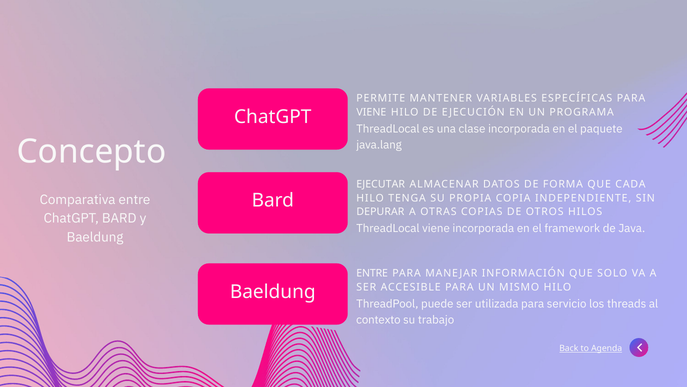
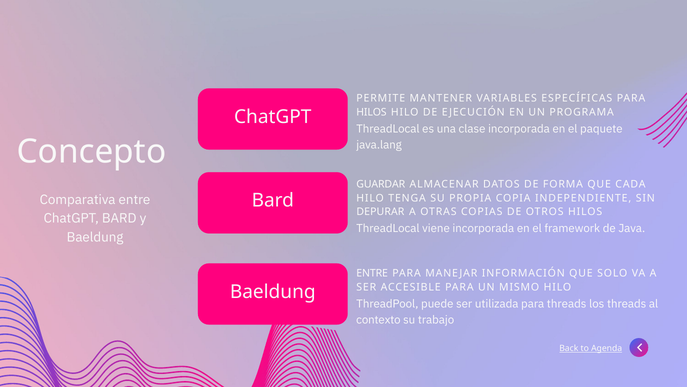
VIENE at (371, 112): VIENE -> HILOS
EJECUTAR: EJECUTAR -> GUARDAR
para servicio: servicio -> threads
